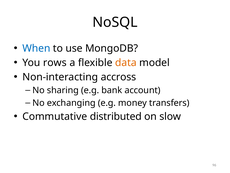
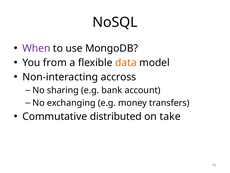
When colour: blue -> purple
rows: rows -> from
slow: slow -> take
